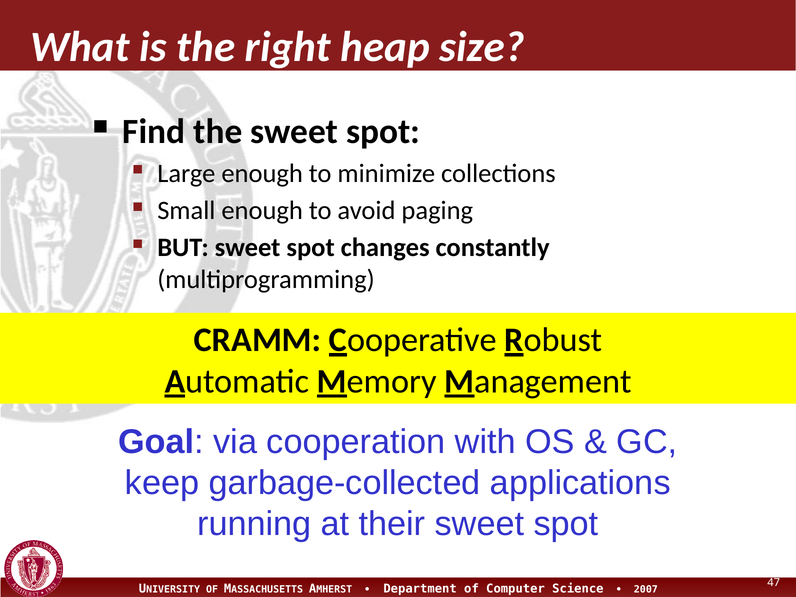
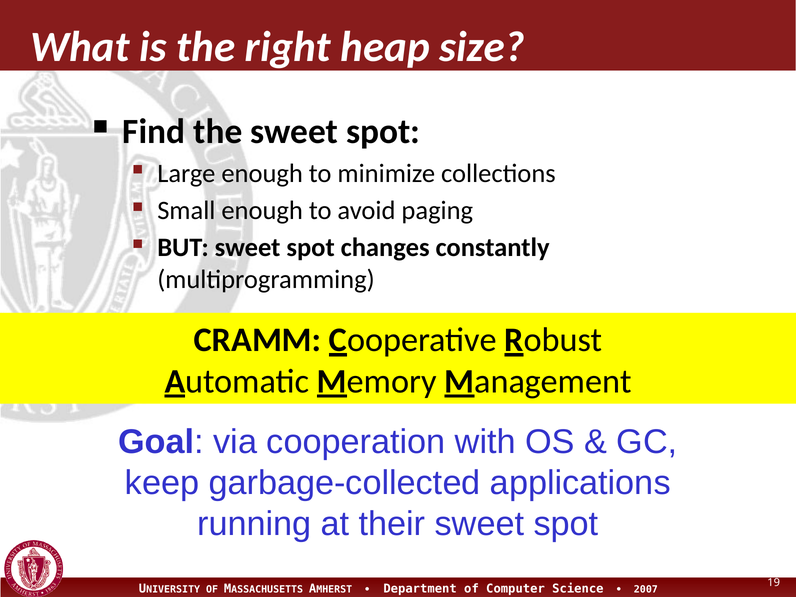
47: 47 -> 19
